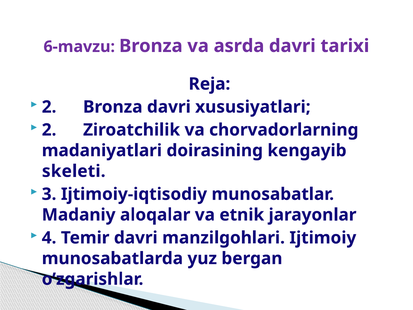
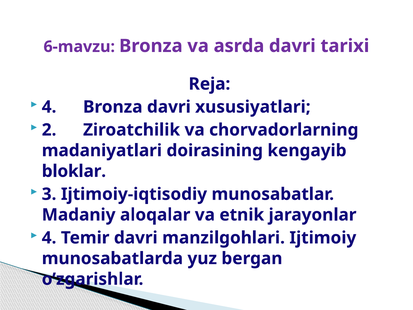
2 at (49, 107): 2 -> 4
skeleti: skeleti -> bloklar
